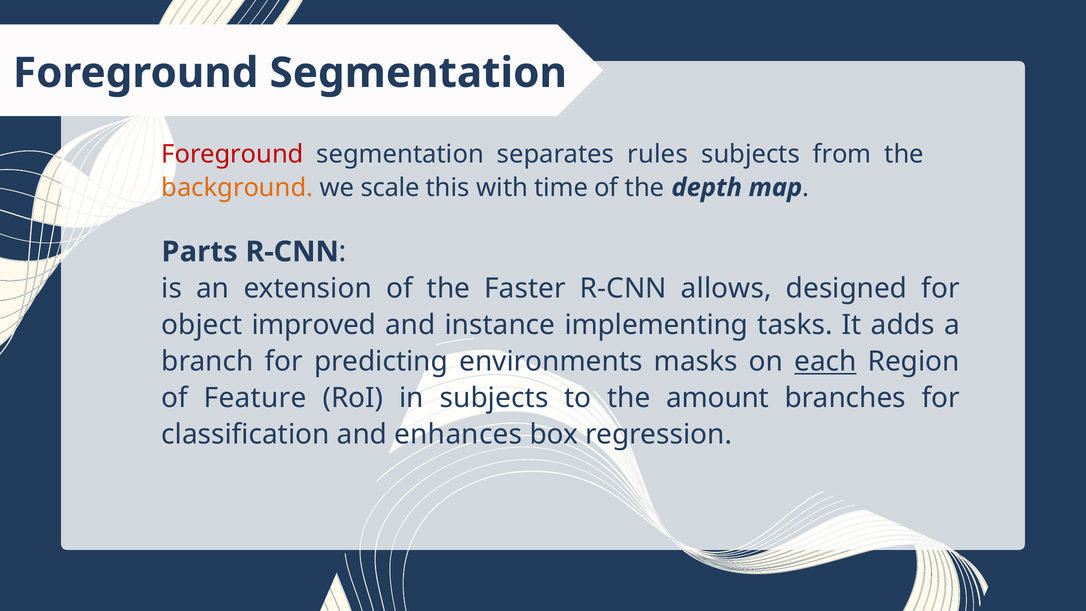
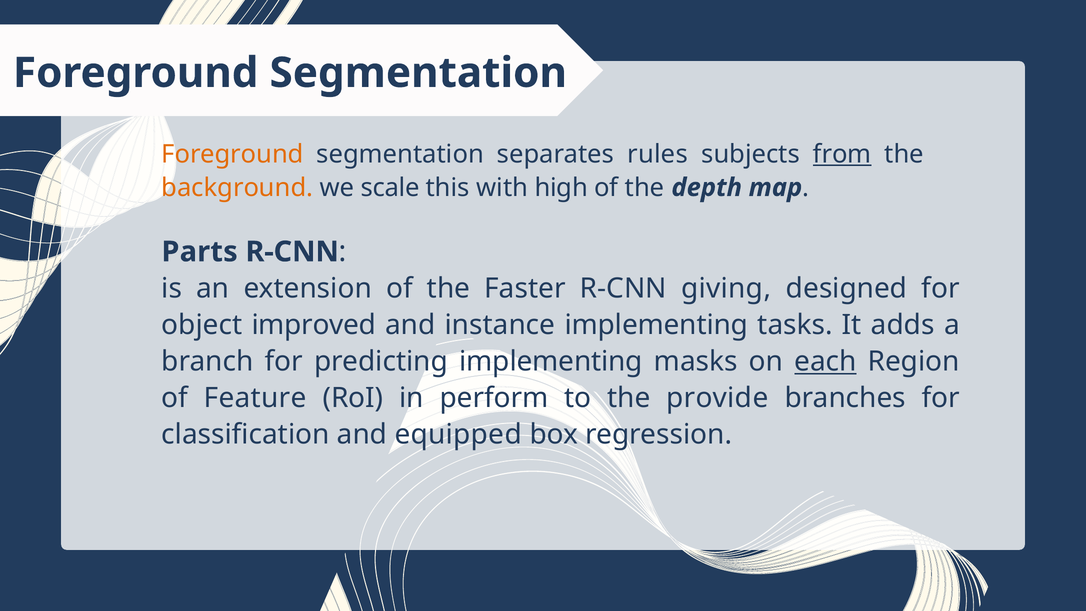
Foreground at (232, 154) colour: red -> orange
from underline: none -> present
time: time -> high
allows: allows -> giving
predicting environments: environments -> implementing
in subjects: subjects -> perform
amount: amount -> provide
enhances: enhances -> equipped
